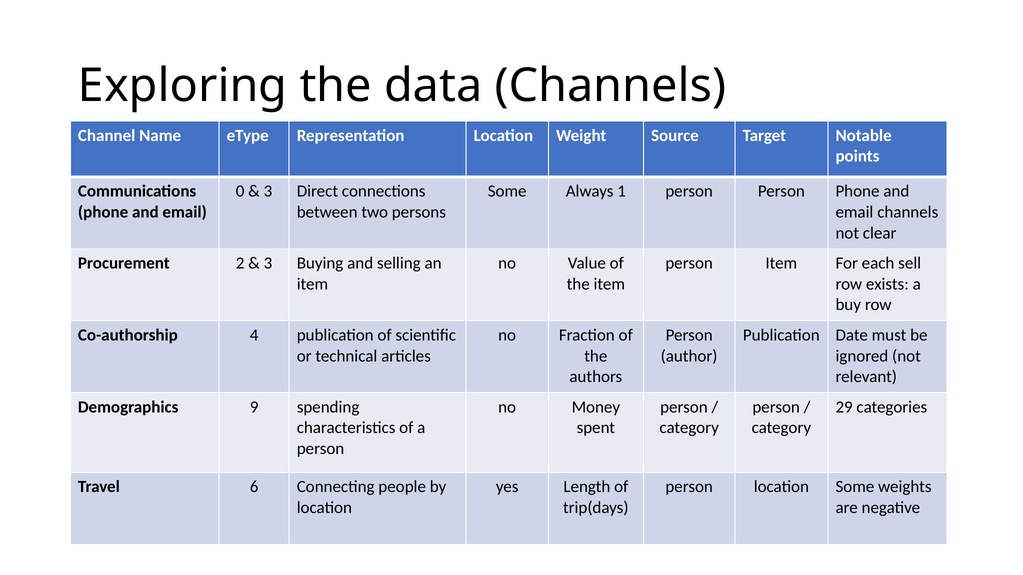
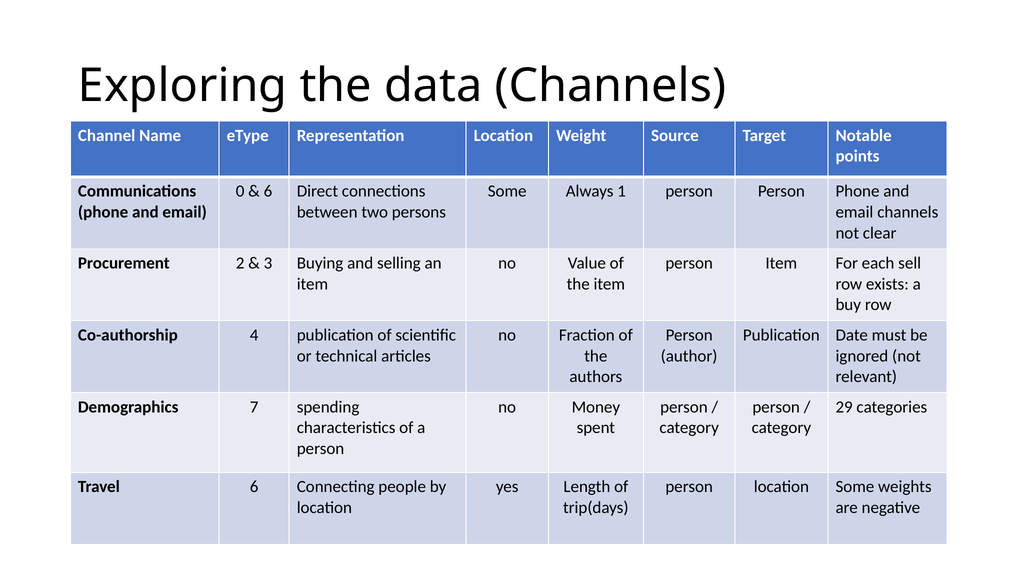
3 at (268, 191): 3 -> 6
9: 9 -> 7
